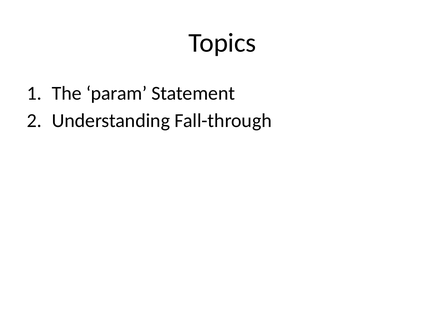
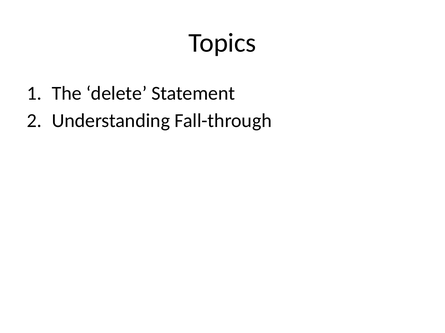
param: param -> delete
